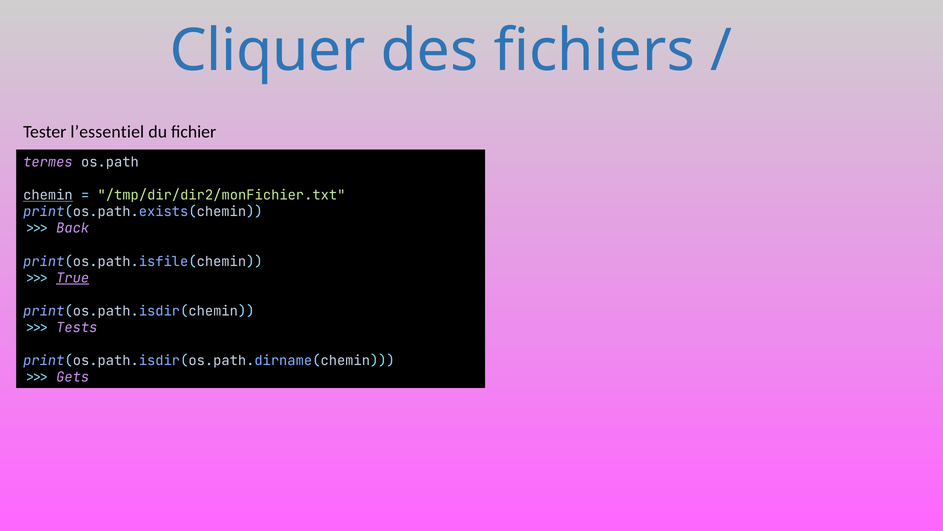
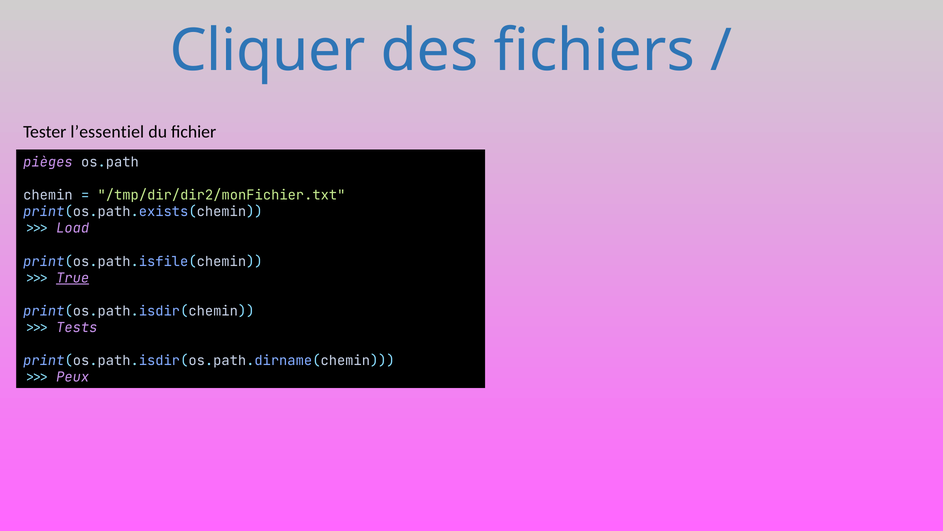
termes: termes -> pièges
chemin underline: present -> none
Back: Back -> Load
Gets: Gets -> Peux
